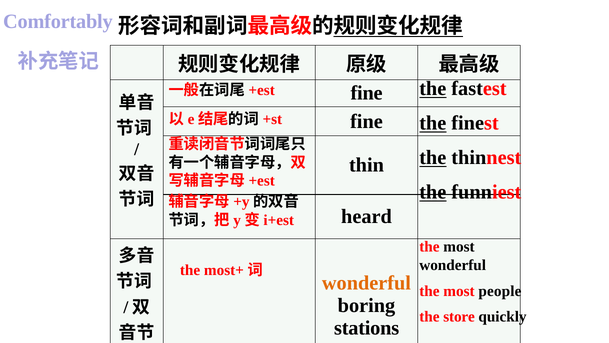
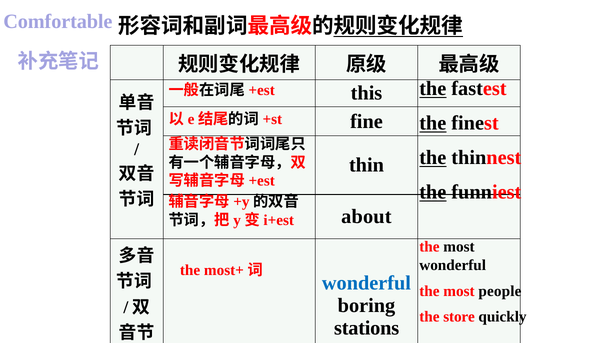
Comfortably: Comfortably -> Comfortable
fine at (367, 93): fine -> this
heard: heard -> about
wonderful at (366, 282) colour: orange -> blue
